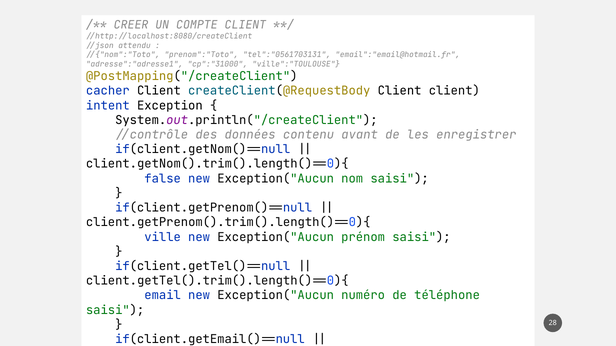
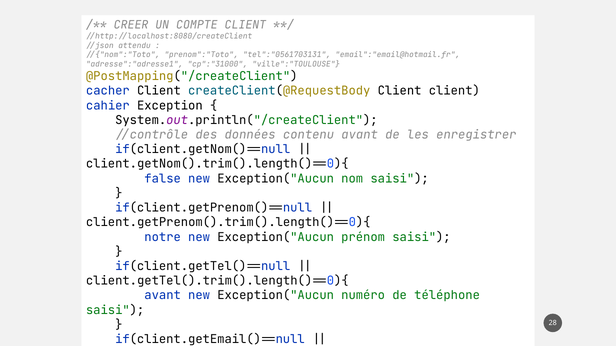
intent: intent -> cahier
ville: ville -> notre
email at (163, 296): email -> avant
